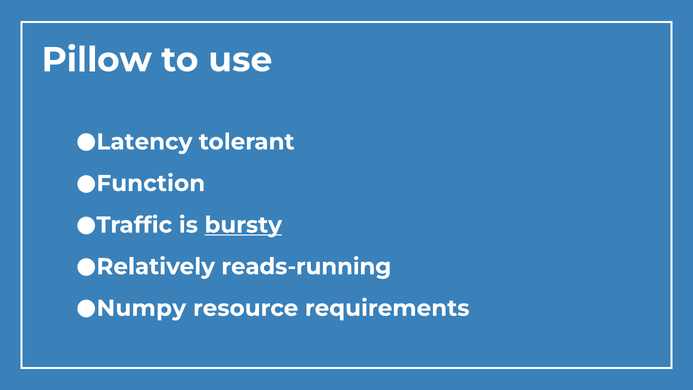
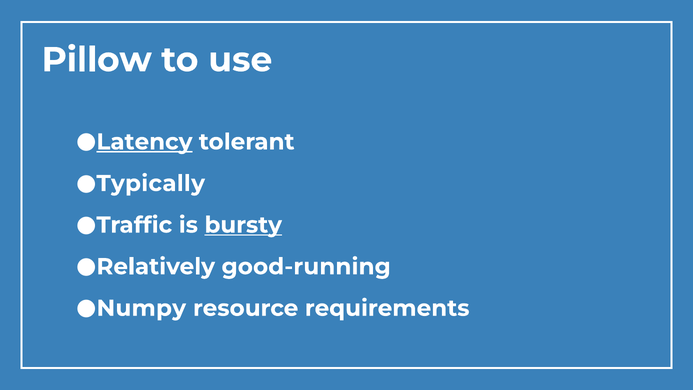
Latency underline: none -> present
Function: Function -> Typically
reads-running: reads-running -> good-running
